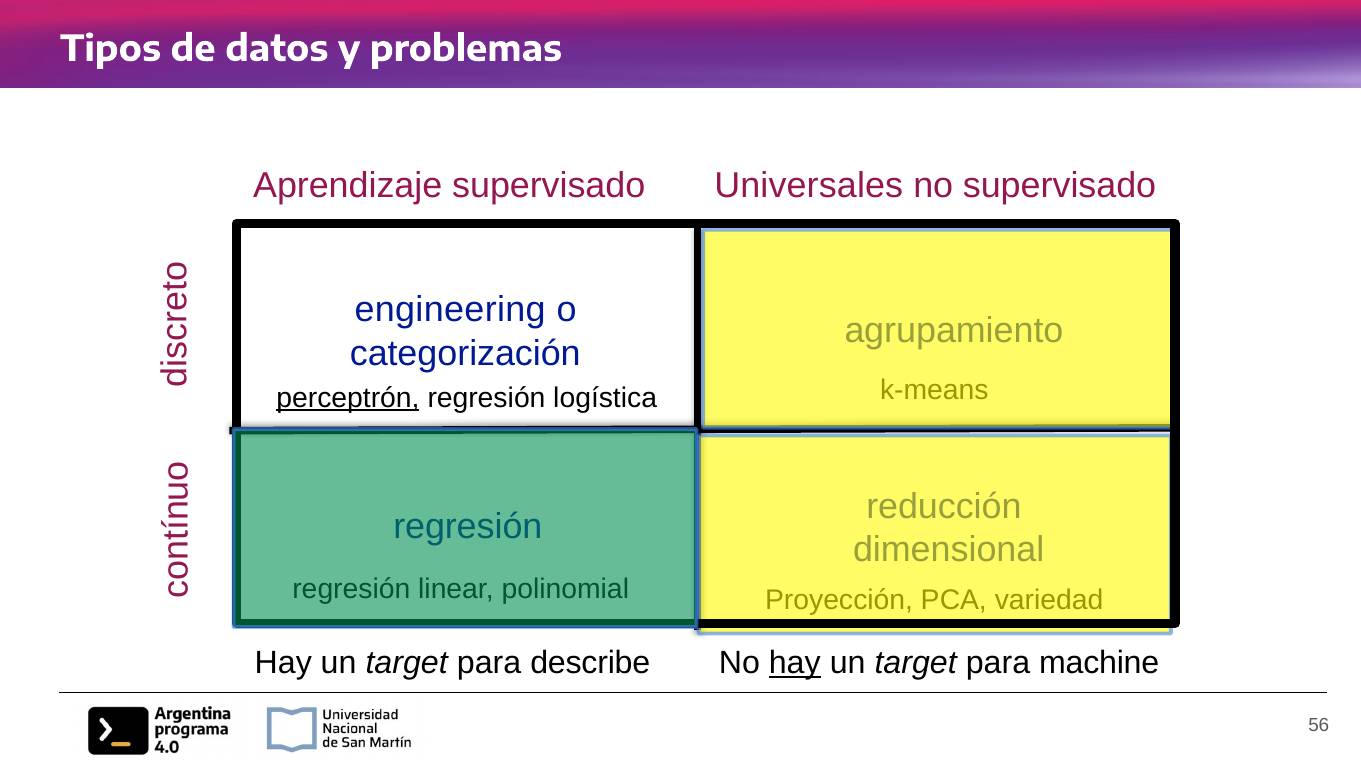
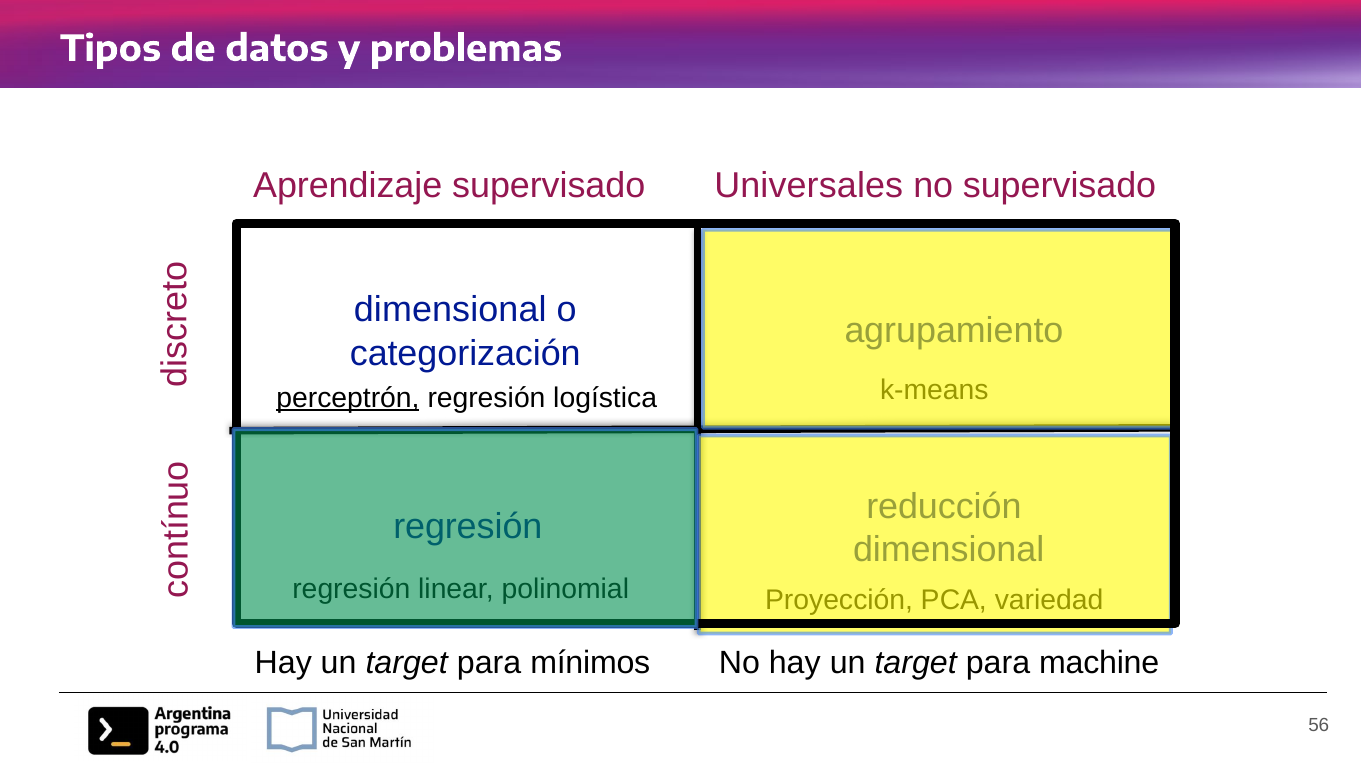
engineering at (450, 310): engineering -> dimensional
describe: describe -> mínimos
hay at (795, 663) underline: present -> none
